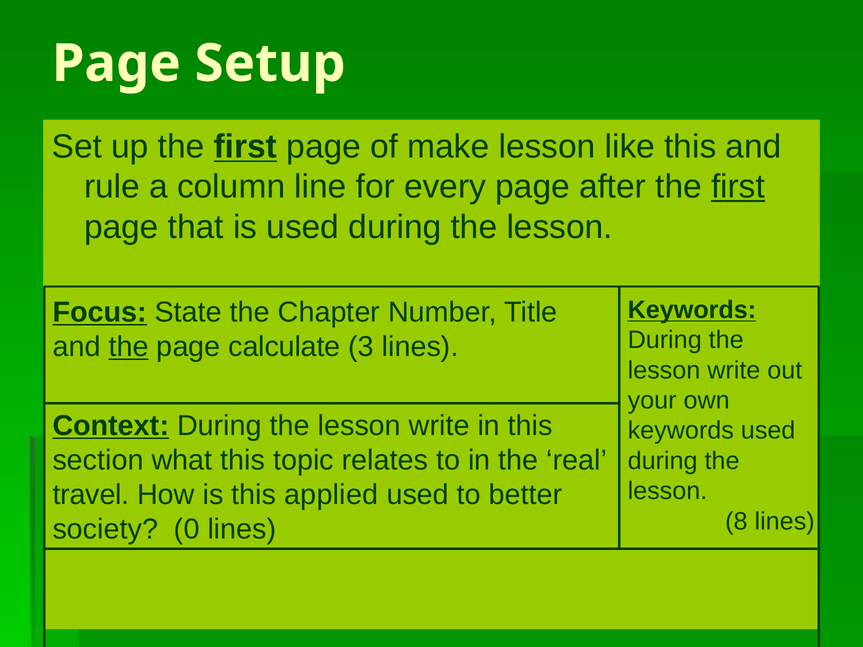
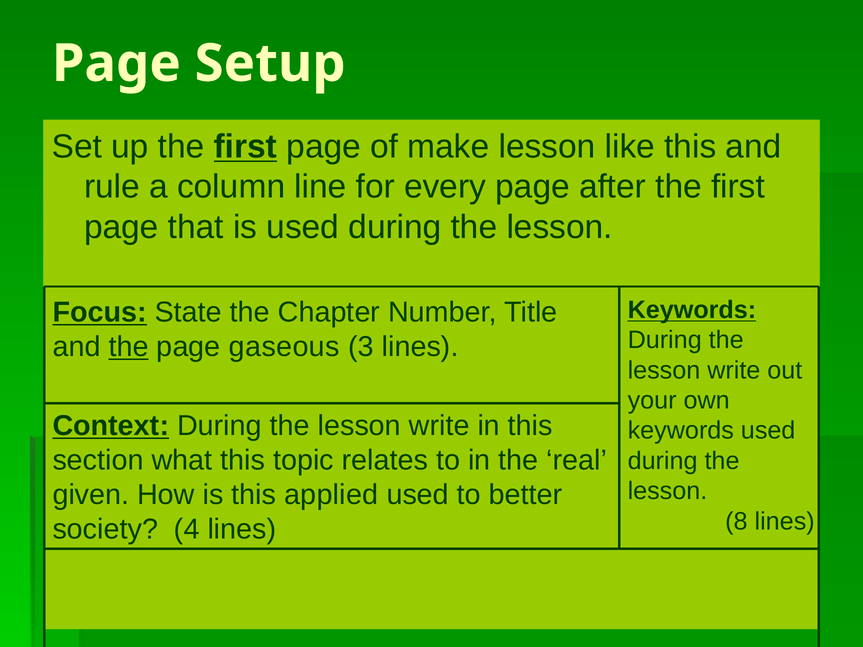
first at (738, 187) underline: present -> none
calculate: calculate -> gaseous
travel: travel -> given
0: 0 -> 4
